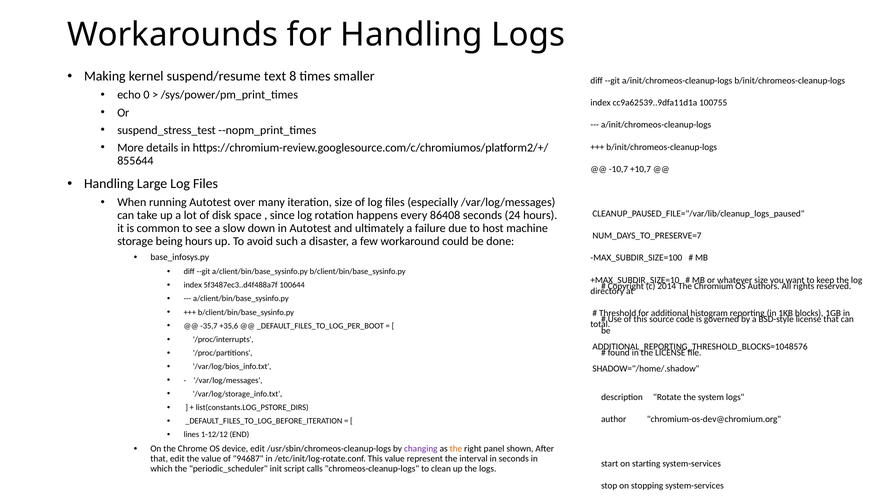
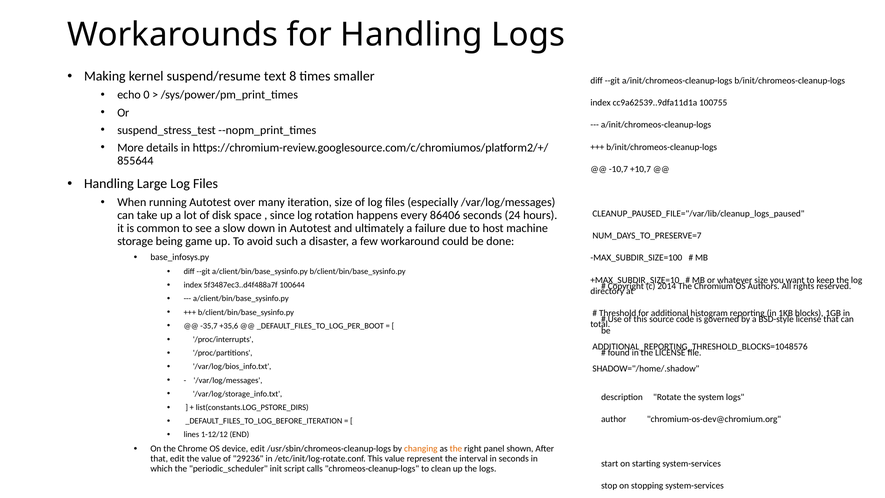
86408: 86408 -> 86406
being hours: hours -> game
changing colour: purple -> orange
94687: 94687 -> 29236
